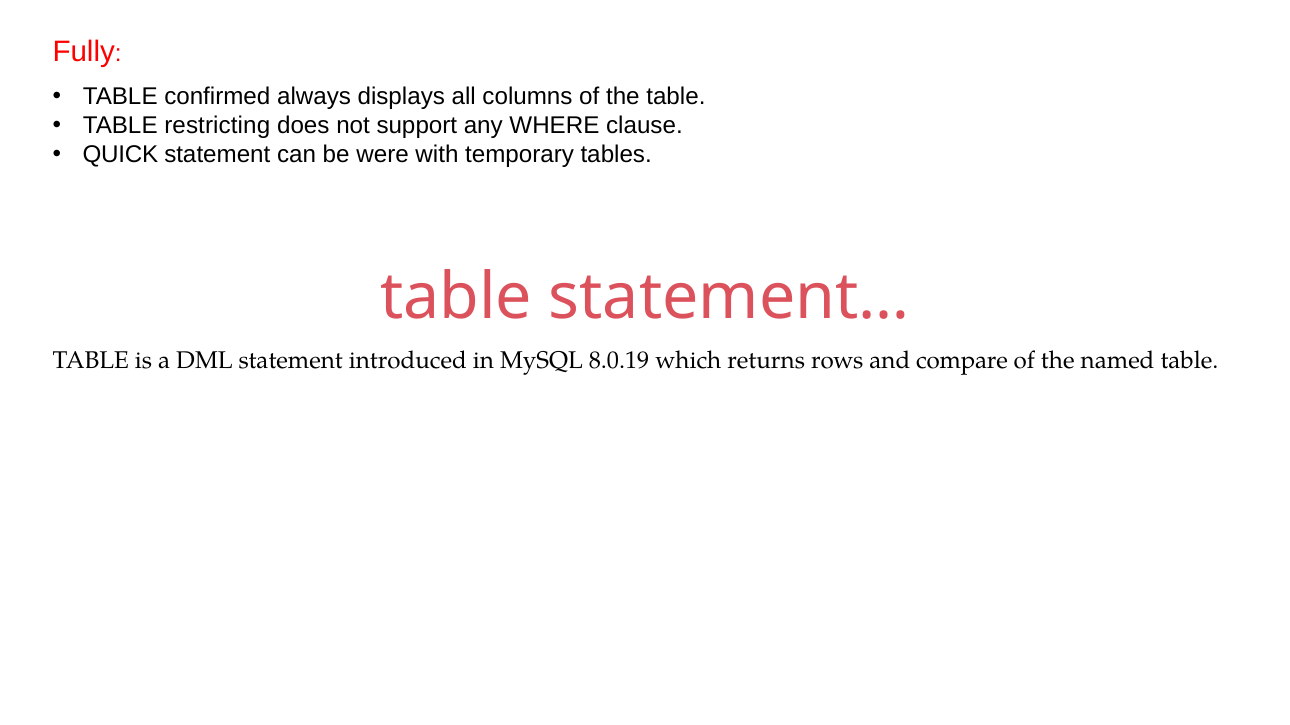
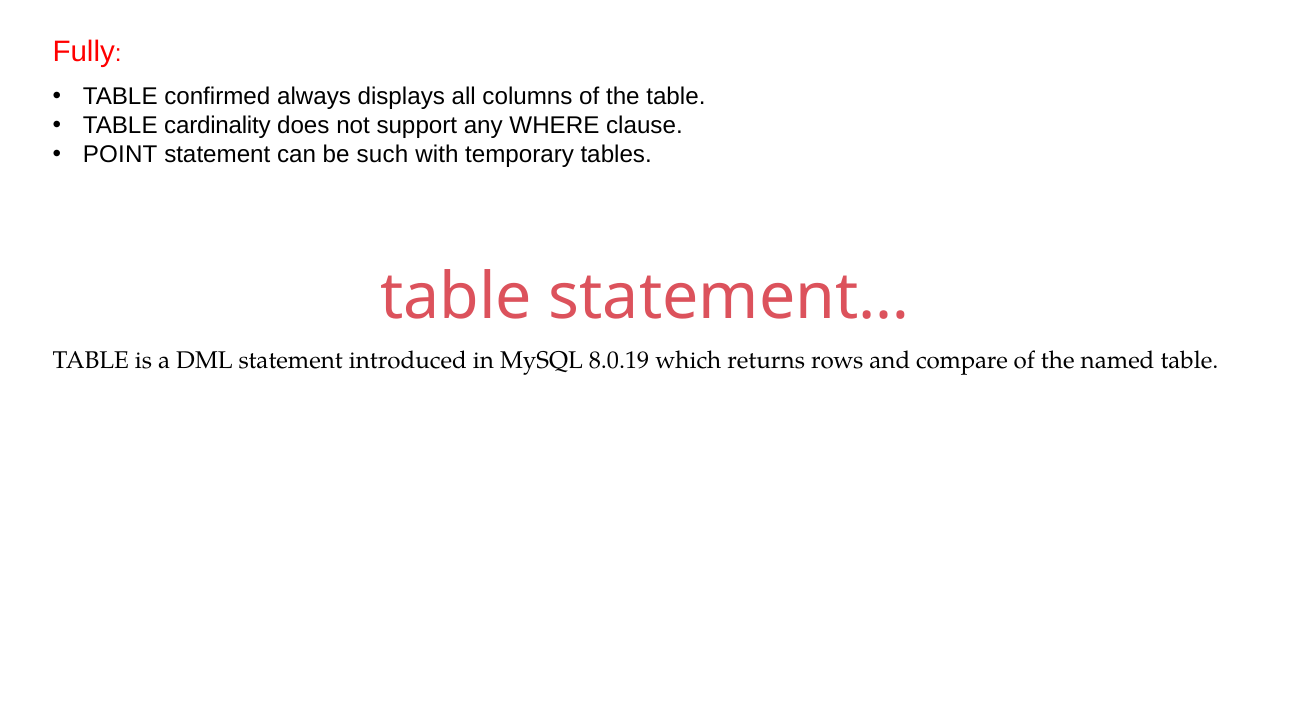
restricting: restricting -> cardinality
QUICK: QUICK -> POINT
were: were -> such
